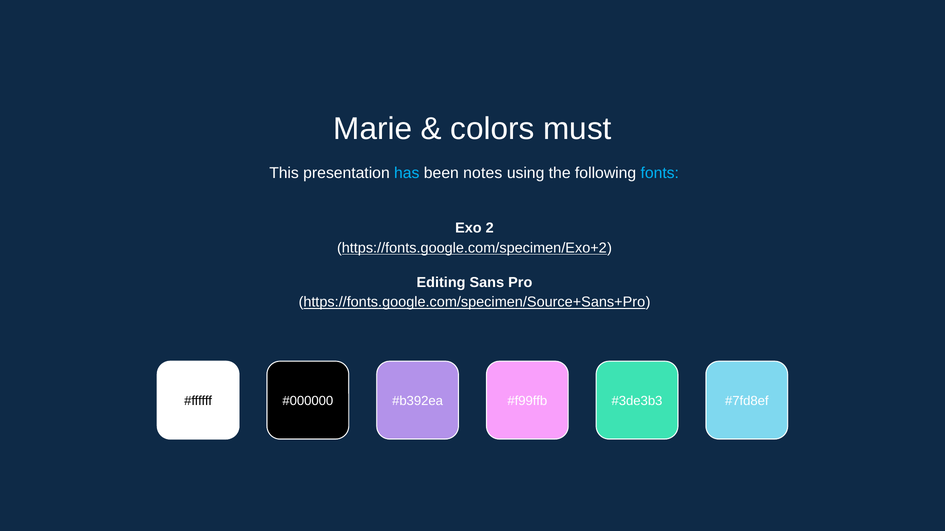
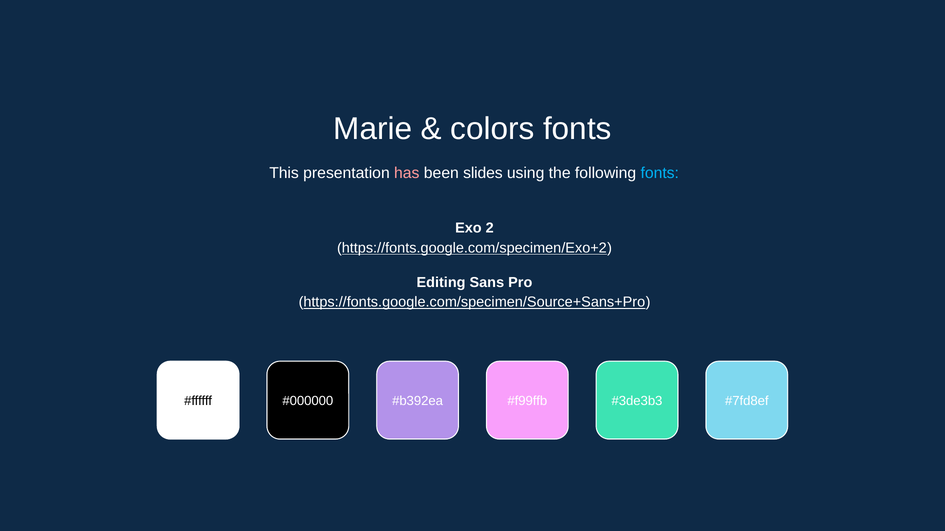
colors must: must -> fonts
has colour: light blue -> pink
notes: notes -> slides
